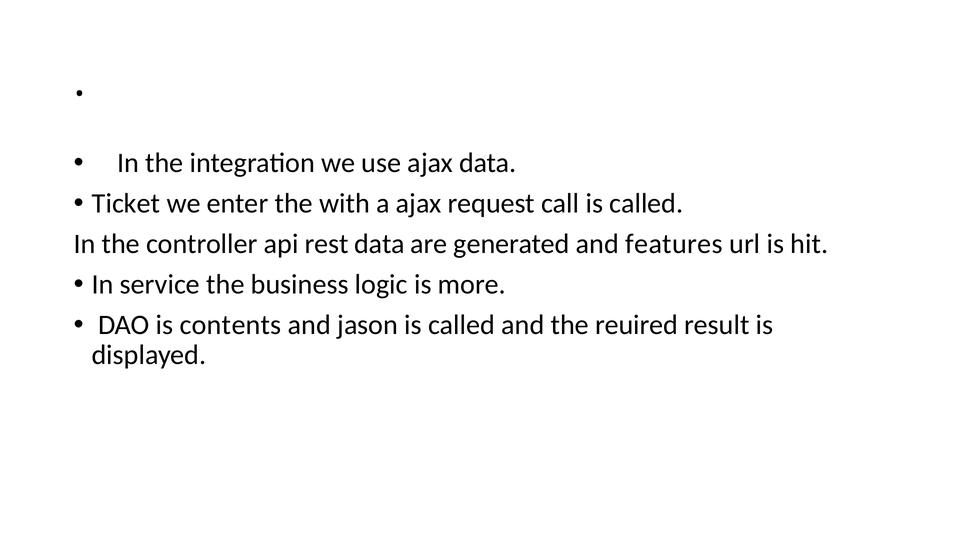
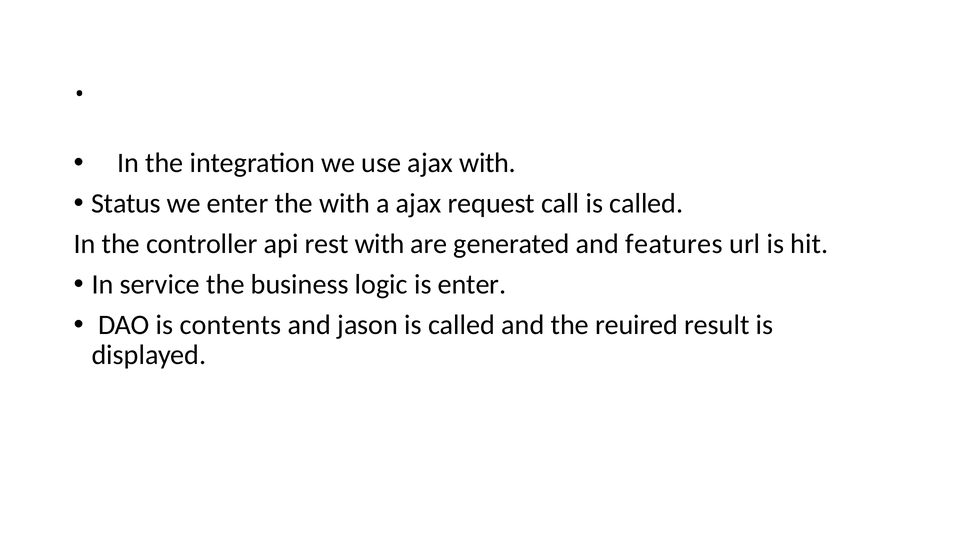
ajax data: data -> with
Ticket: Ticket -> Status
rest data: data -> with
is more: more -> enter
